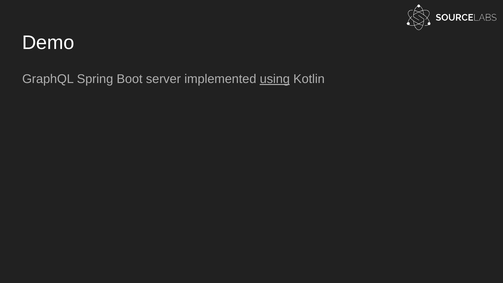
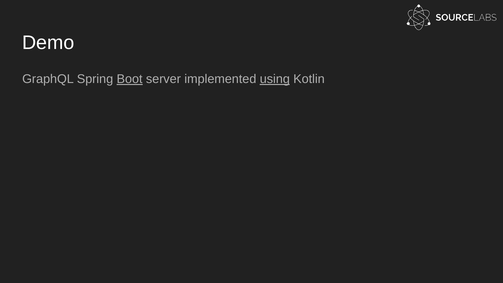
Boot underline: none -> present
